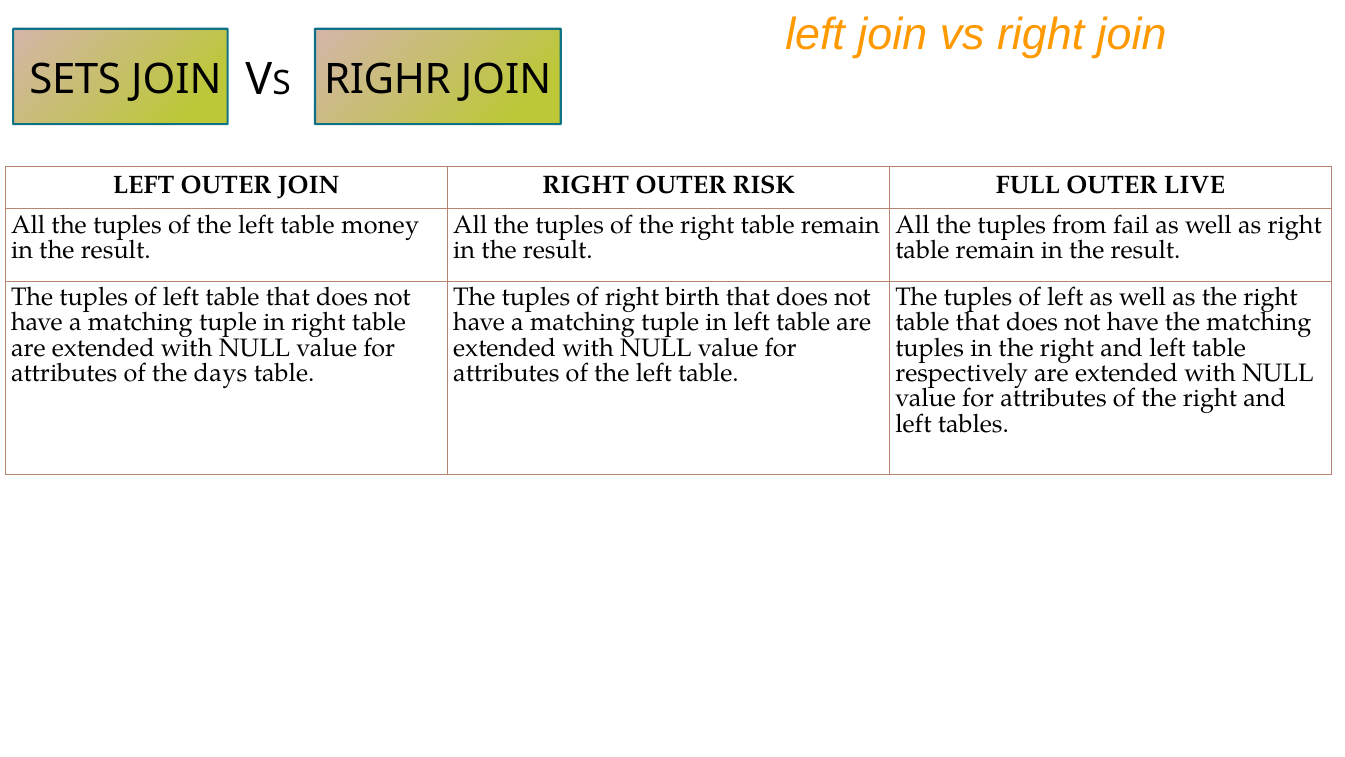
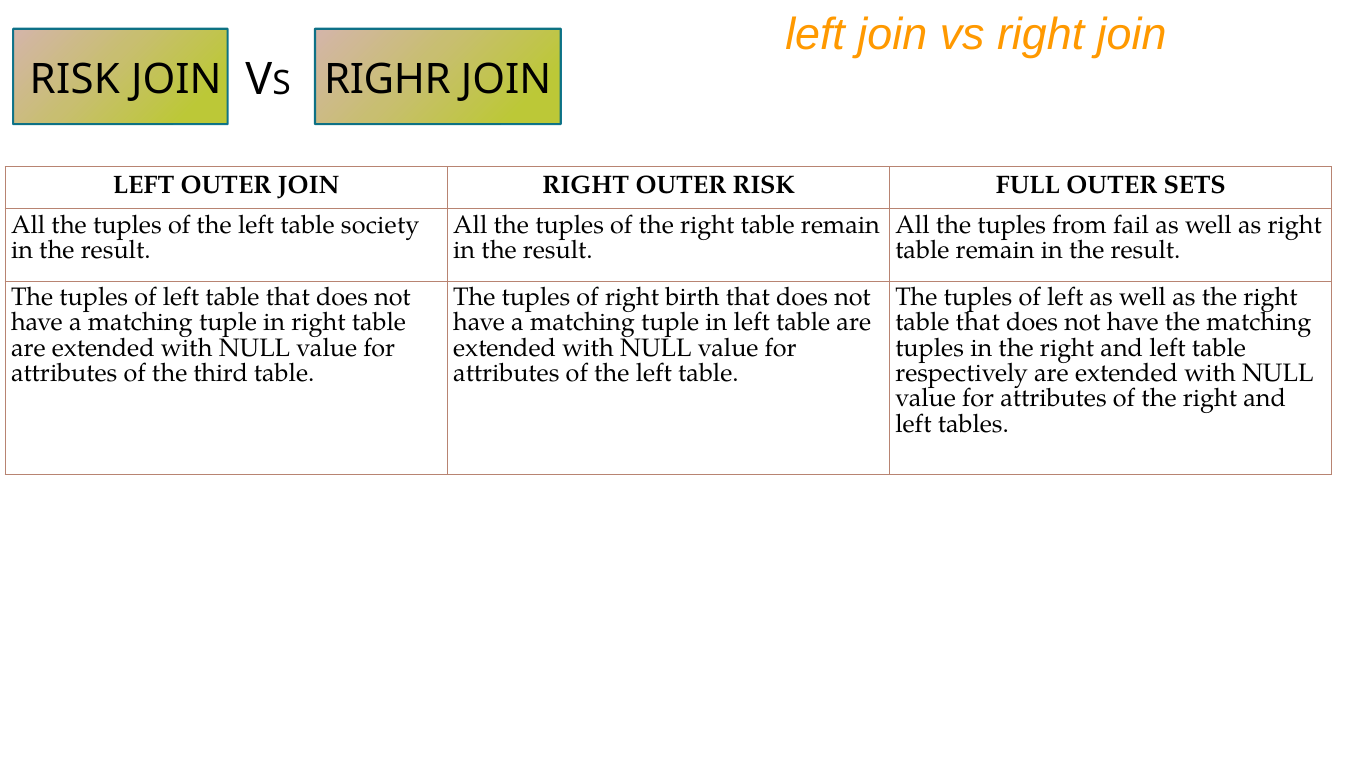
SETS at (75, 80): SETS -> RISK
LIVE: LIVE -> SETS
money: money -> society
days: days -> third
